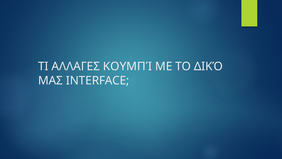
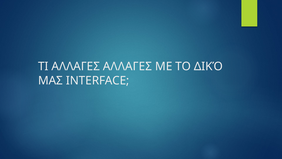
ΑΛΛΑΓΕΣ ΚΟΥΜΠΊ: ΚΟΥΜΠΊ -> ΑΛΛΑΓΕΣ
